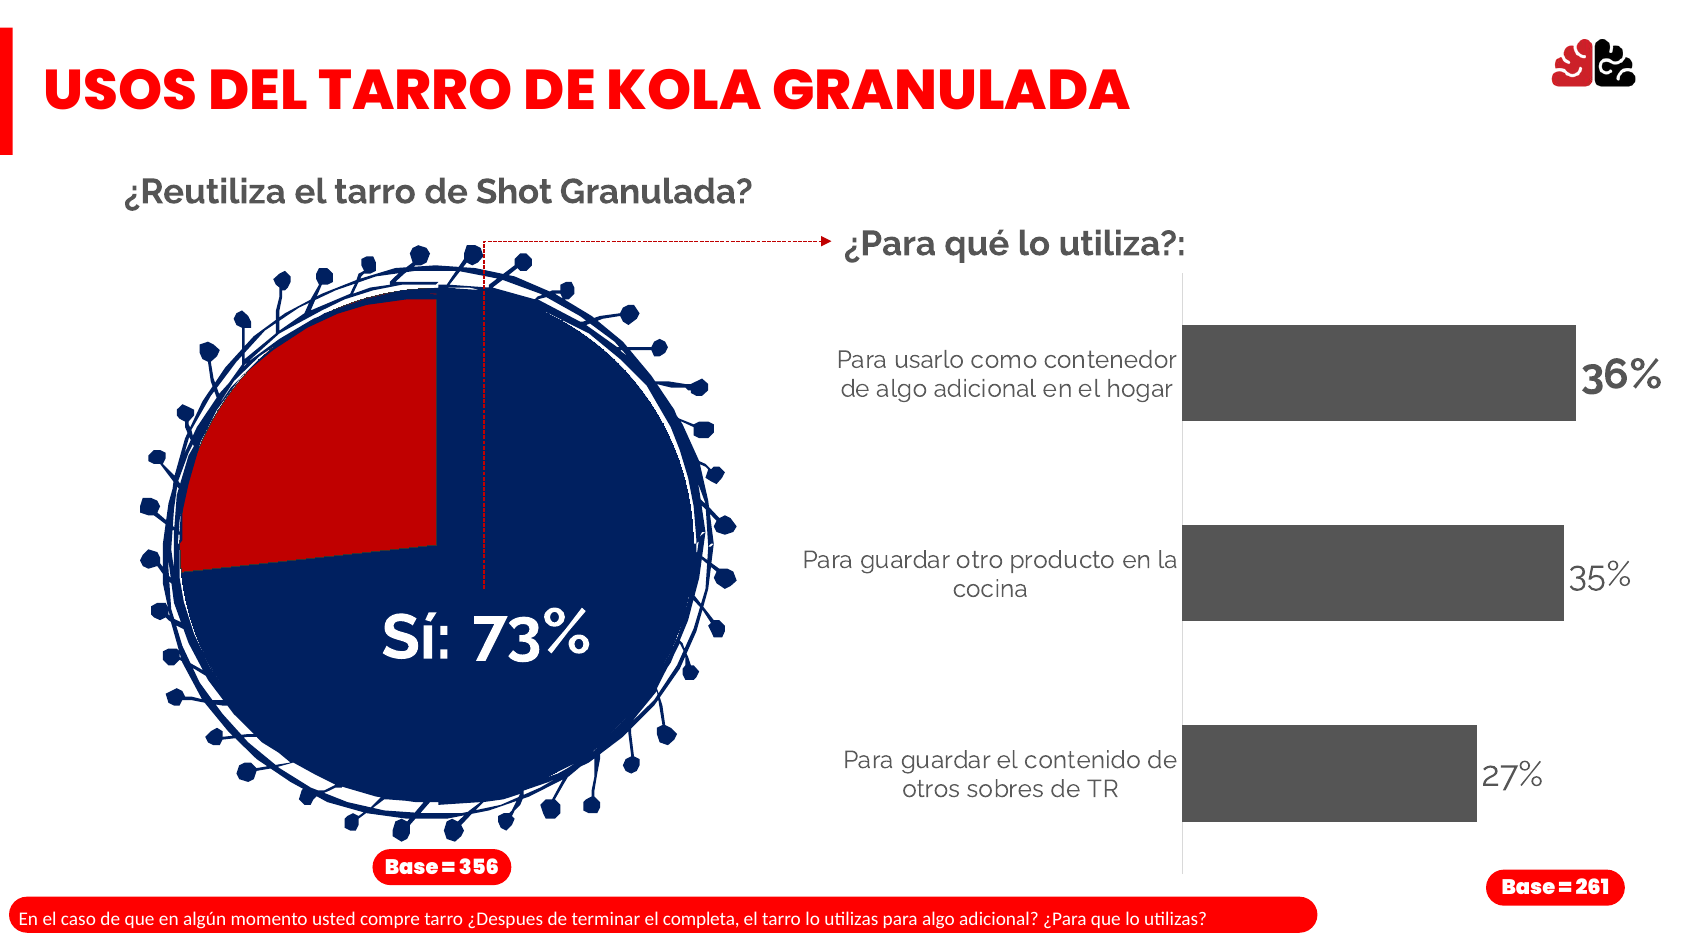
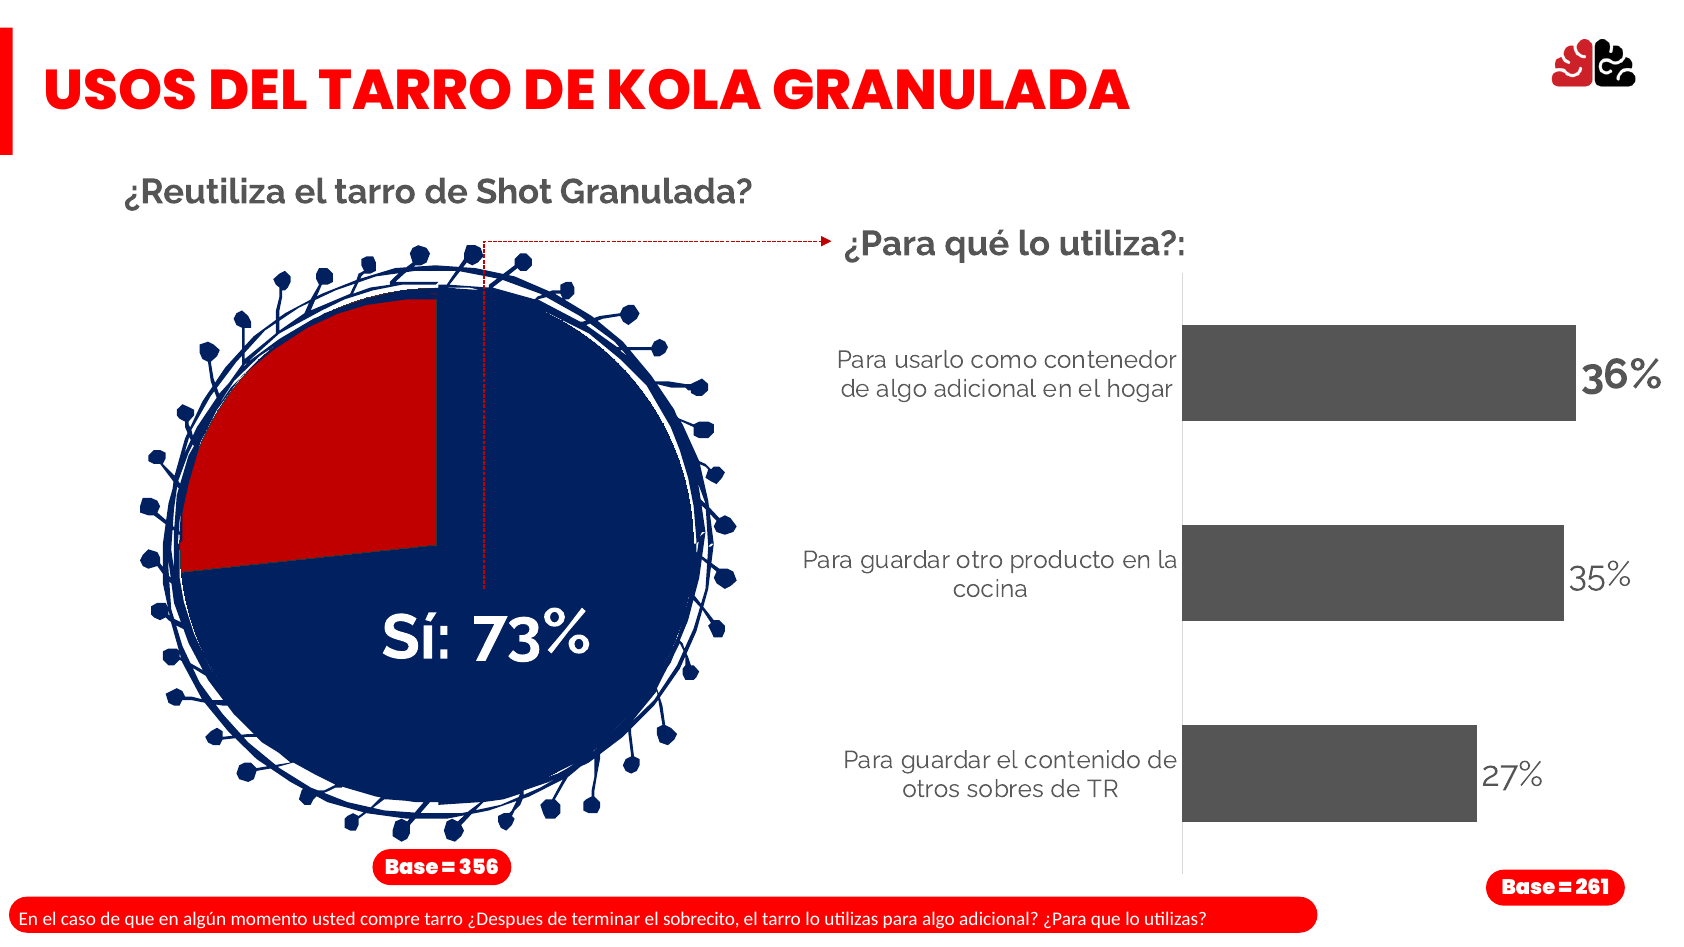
completa: completa -> sobrecito
